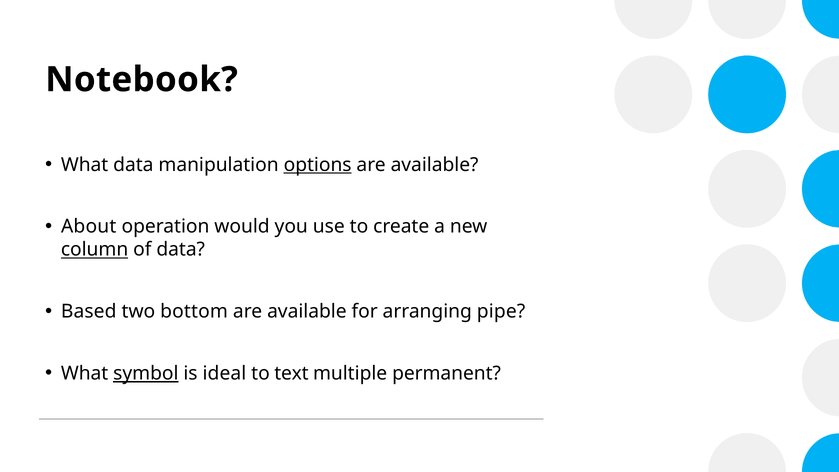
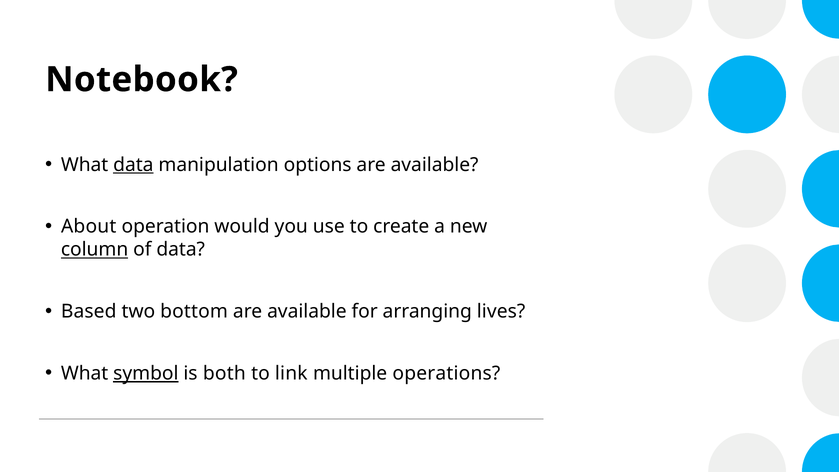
data at (133, 165) underline: none -> present
options underline: present -> none
pipe: pipe -> lives
ideal: ideal -> both
text: text -> link
permanent: permanent -> operations
